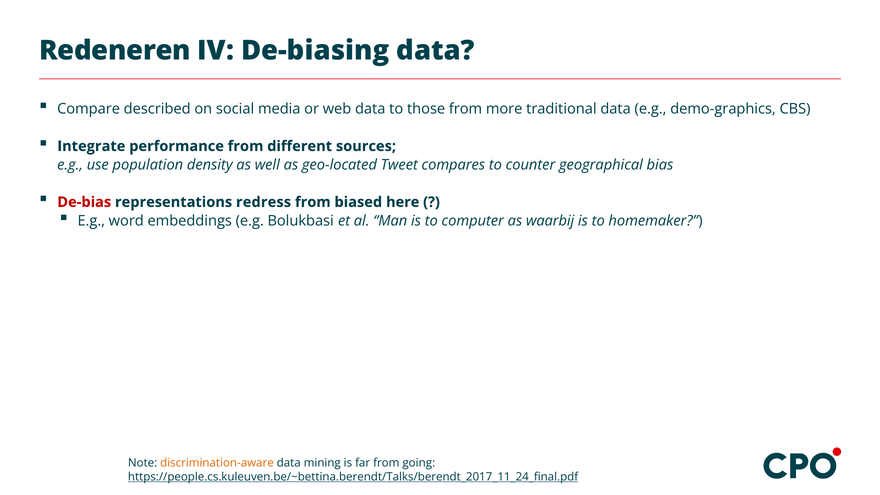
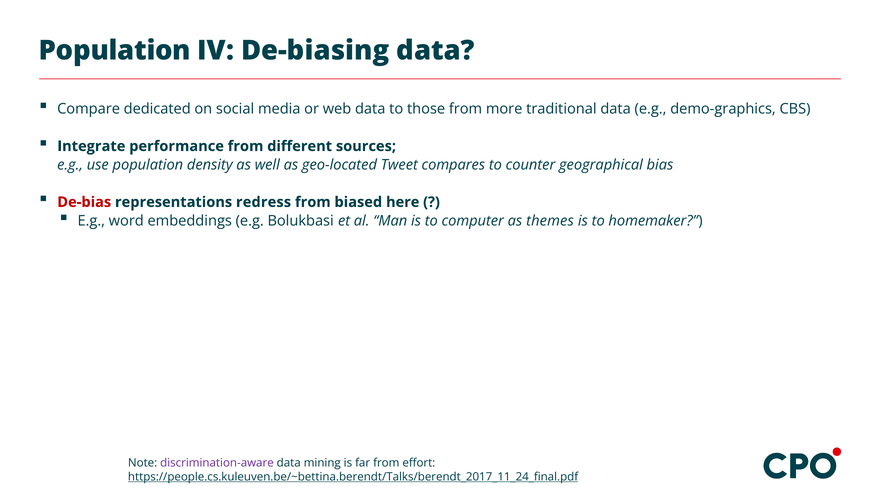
Redeneren at (115, 51): Redeneren -> Population
described: described -> dedicated
waarbij: waarbij -> themes
discrimination-aware colour: orange -> purple
going: going -> effort
